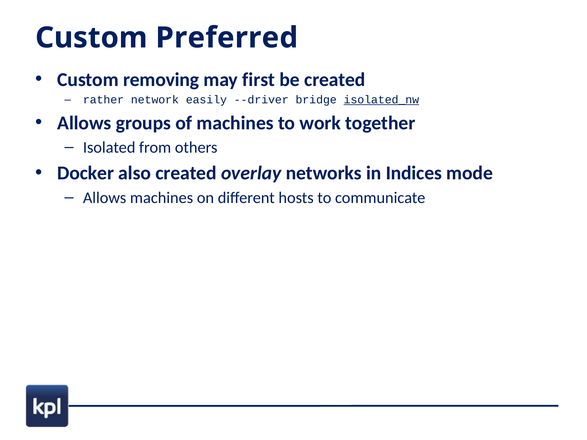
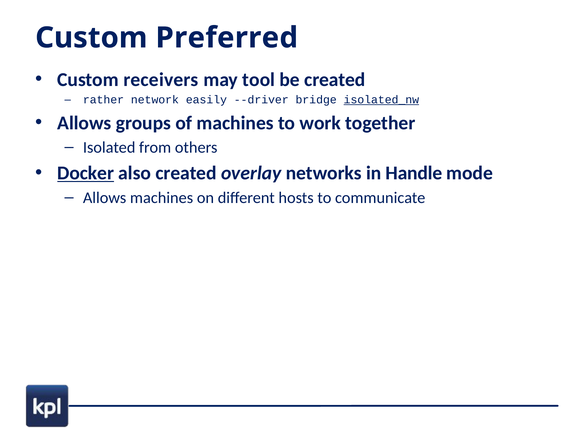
removing: removing -> receivers
first: first -> tool
Docker underline: none -> present
Indices: Indices -> Handle
